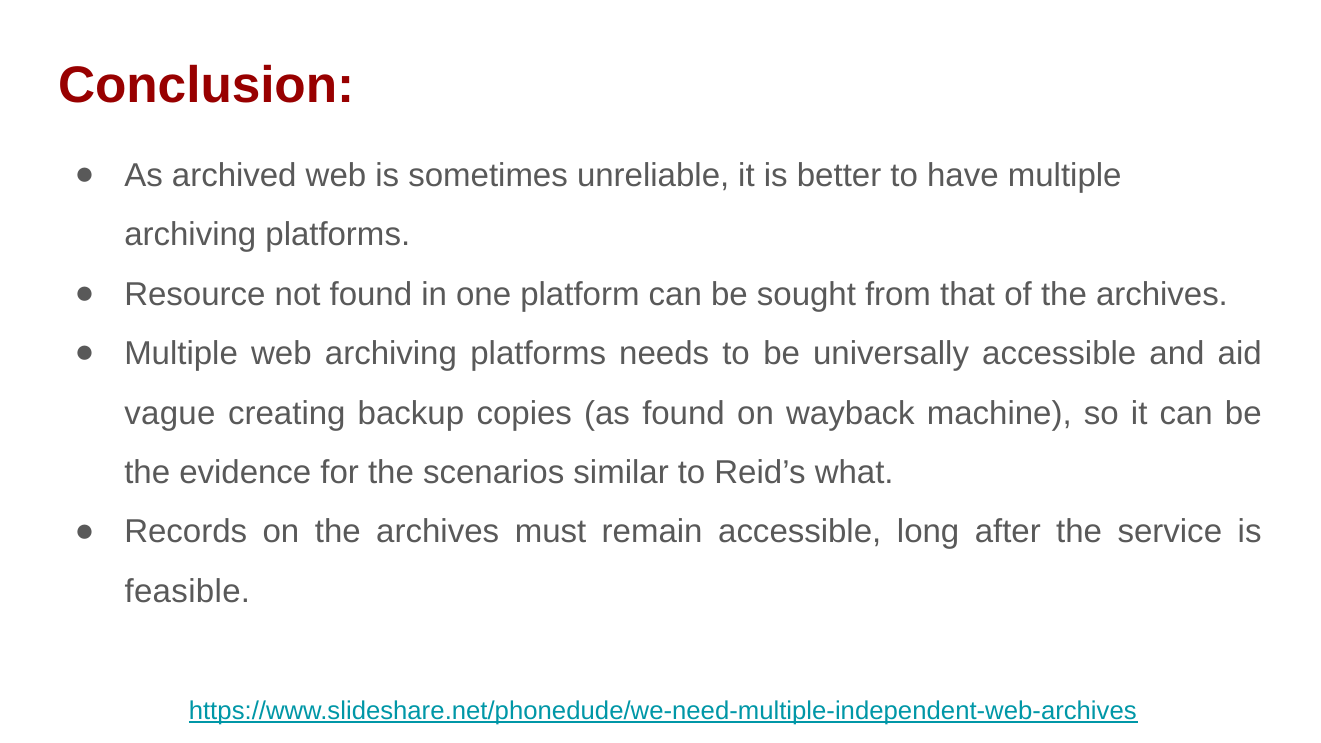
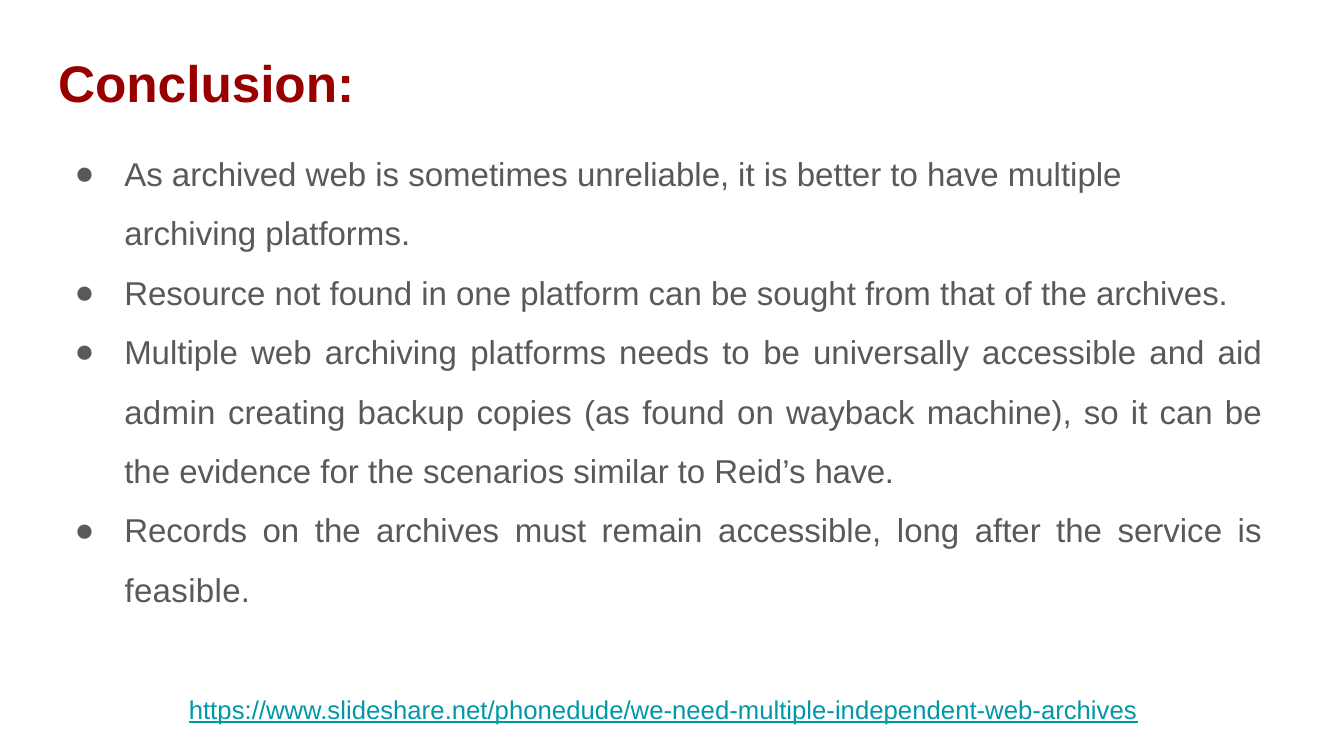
vague: vague -> admin
Reid’s what: what -> have
